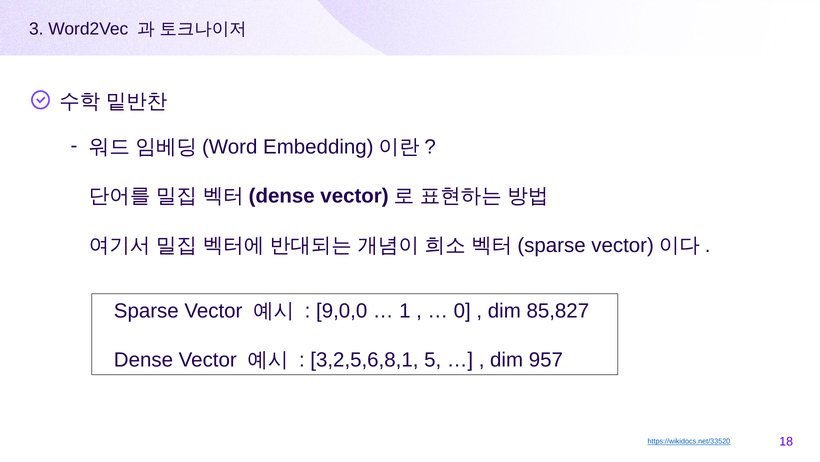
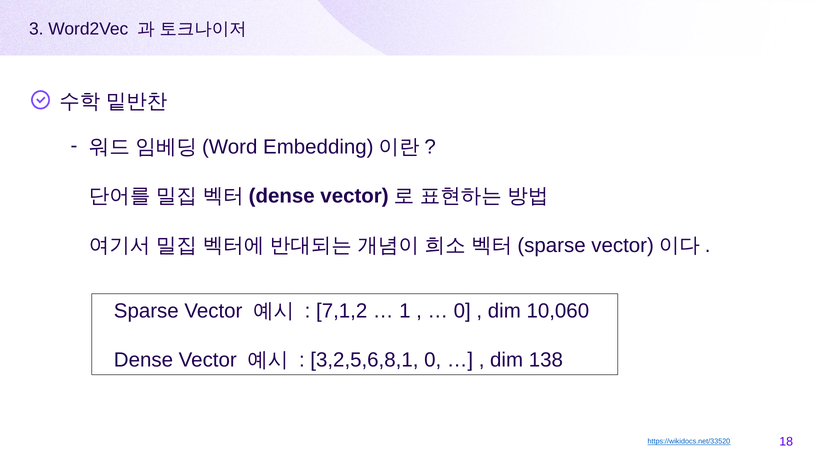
9,0,0: 9,0,0 -> 7,1,2
85,827: 85,827 -> 10,060
3,2,5,6,8,1 5: 5 -> 0
957: 957 -> 138
